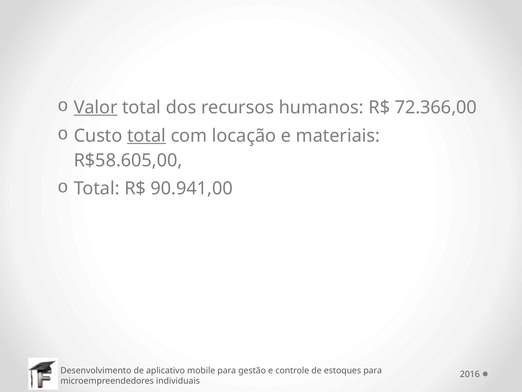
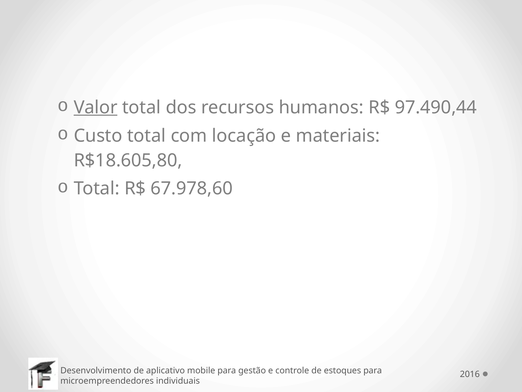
72.366,00: 72.366,00 -> 97.490,44
total at (147, 136) underline: present -> none
R$58.605,00: R$58.605,00 -> R$18.605,80
90.941,00: 90.941,00 -> 67.978,60
